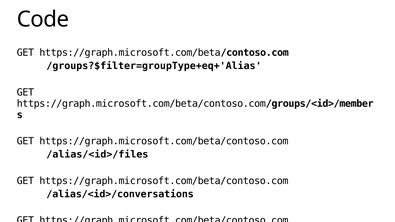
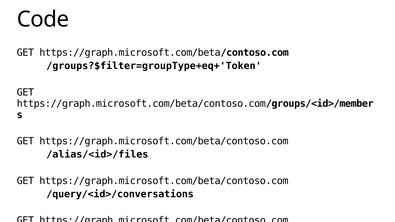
/groups?$filter=groupType+eq+'Alias: /groups?$filter=groupType+eq+'Alias -> /groups?$filter=groupType+eq+'Token
/alias/<id>/conversations: /alias/<id>/conversations -> /query/<id>/conversations
